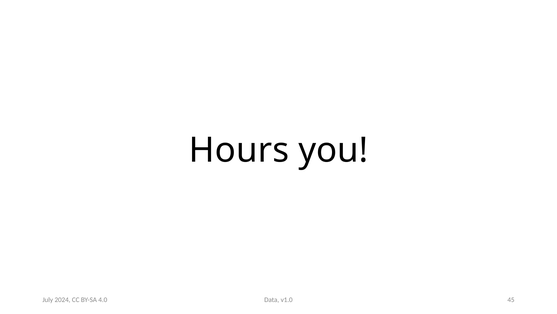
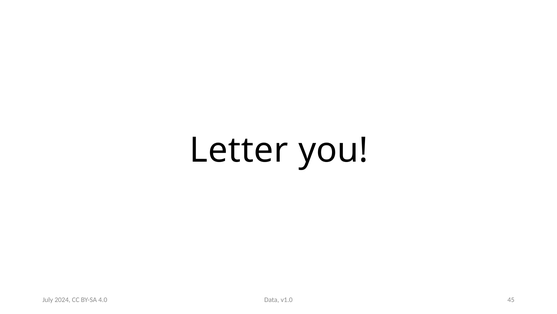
Hours: Hours -> Letter
